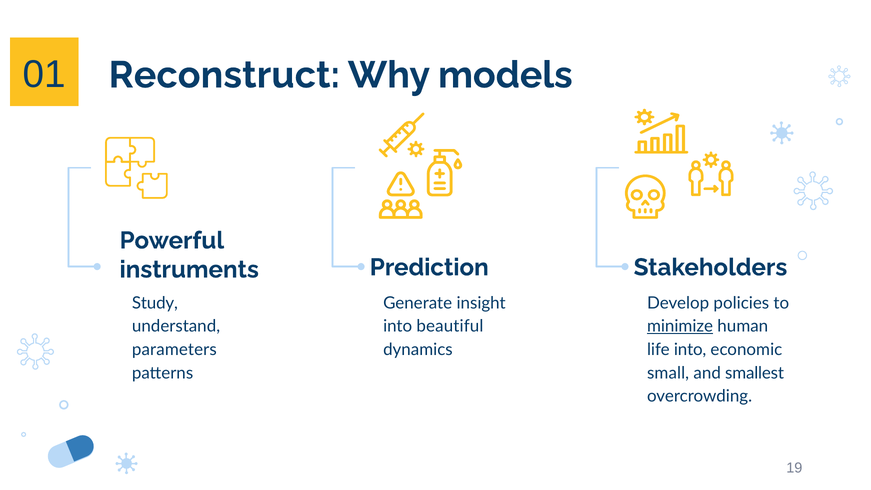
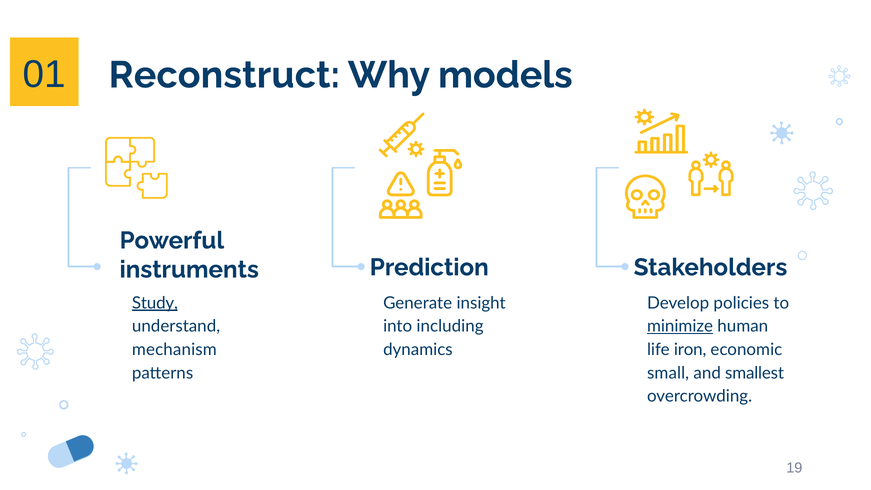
Study underline: none -> present
beautiful: beautiful -> including
parameters: parameters -> mechanism
life into: into -> iron
